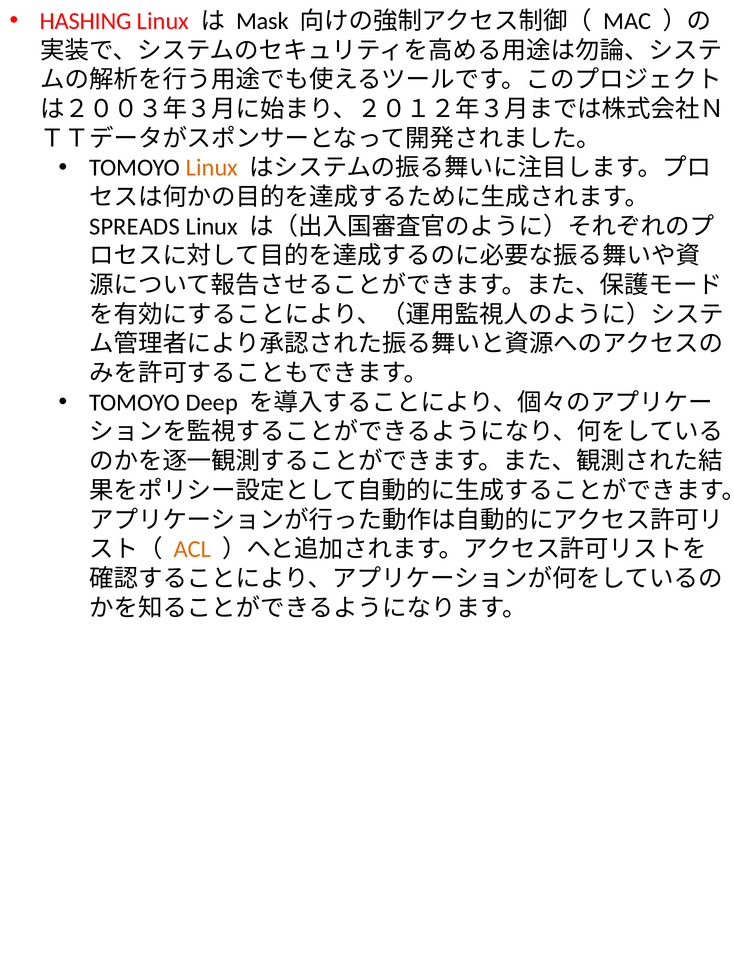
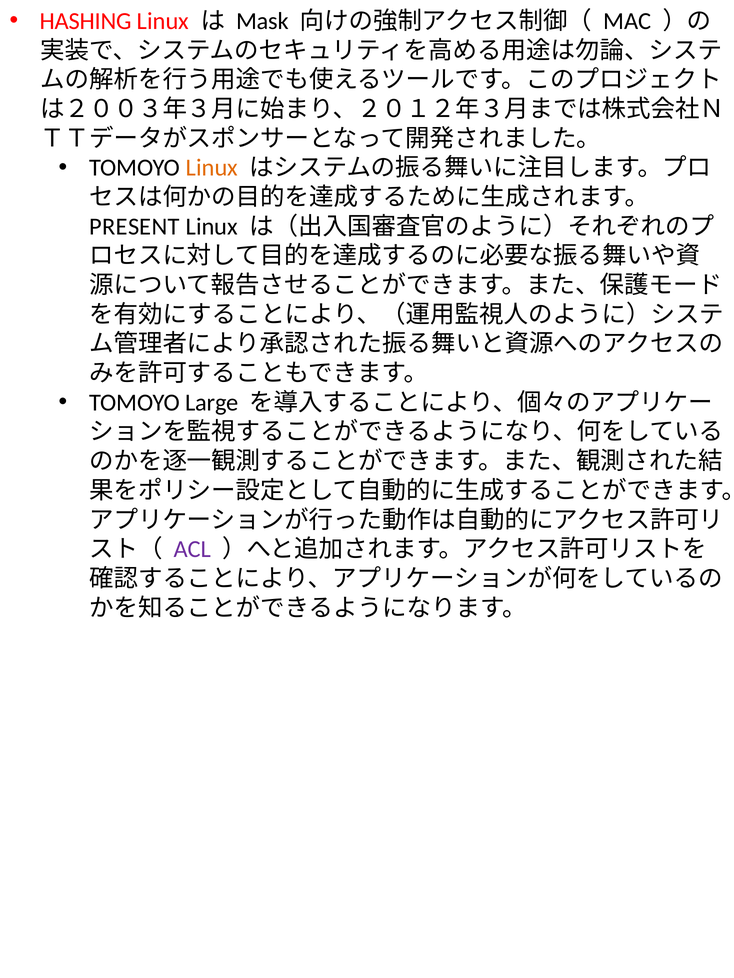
SPREADS: SPREADS -> PRESENT
Deep: Deep -> Large
ACL colour: orange -> purple
